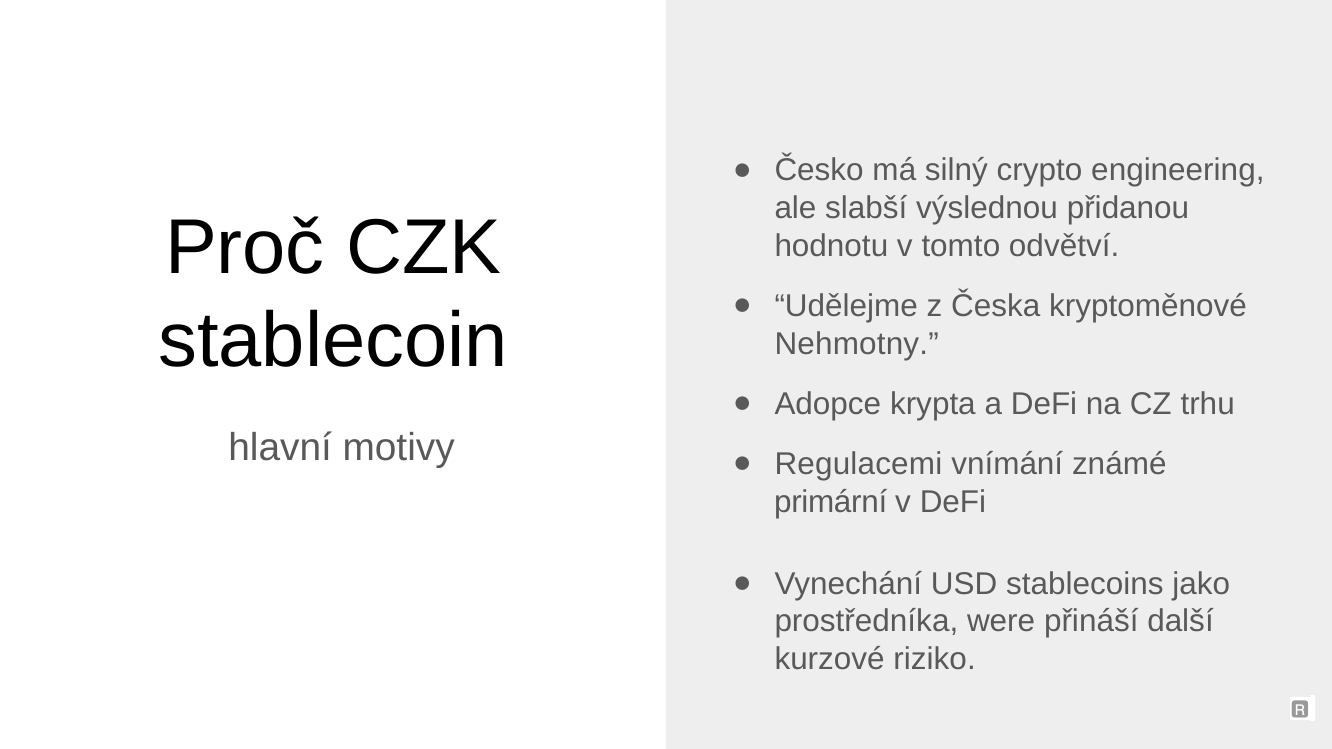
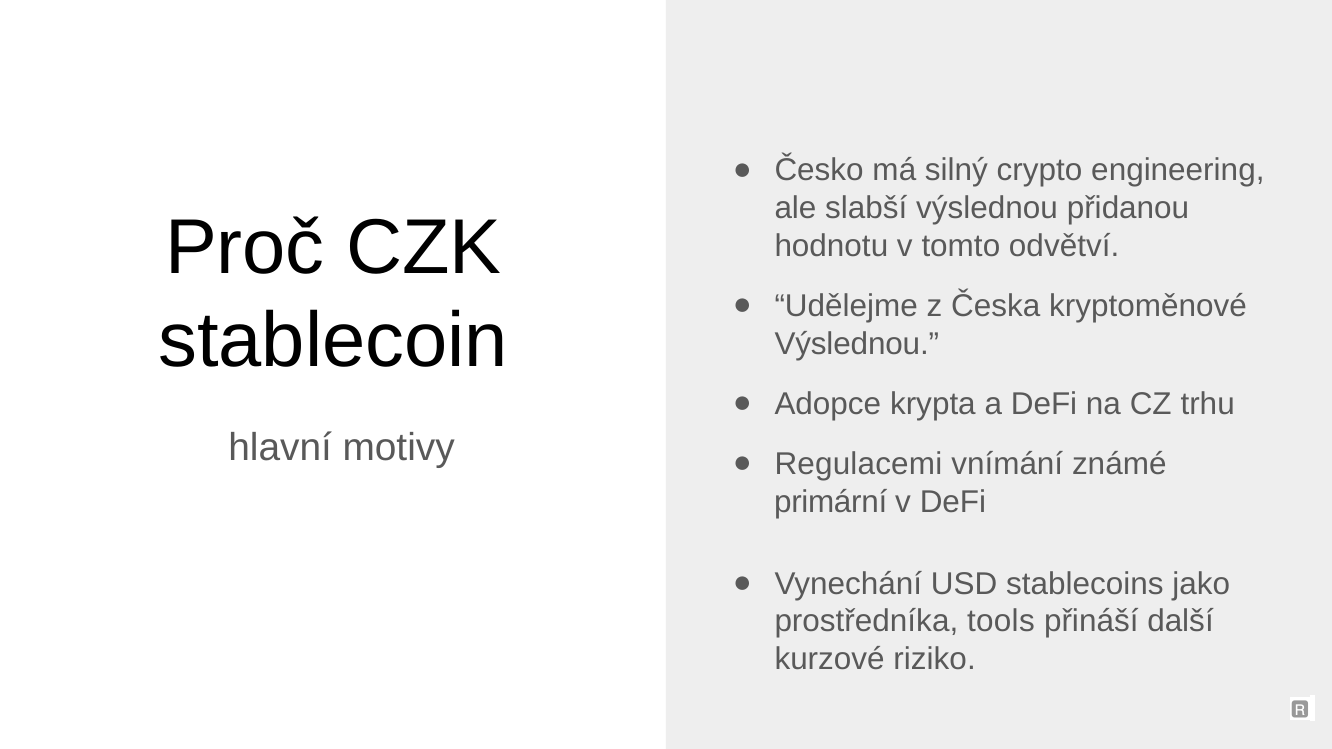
Nehmotny at (857, 344): Nehmotny -> Výslednou
were: were -> tools
